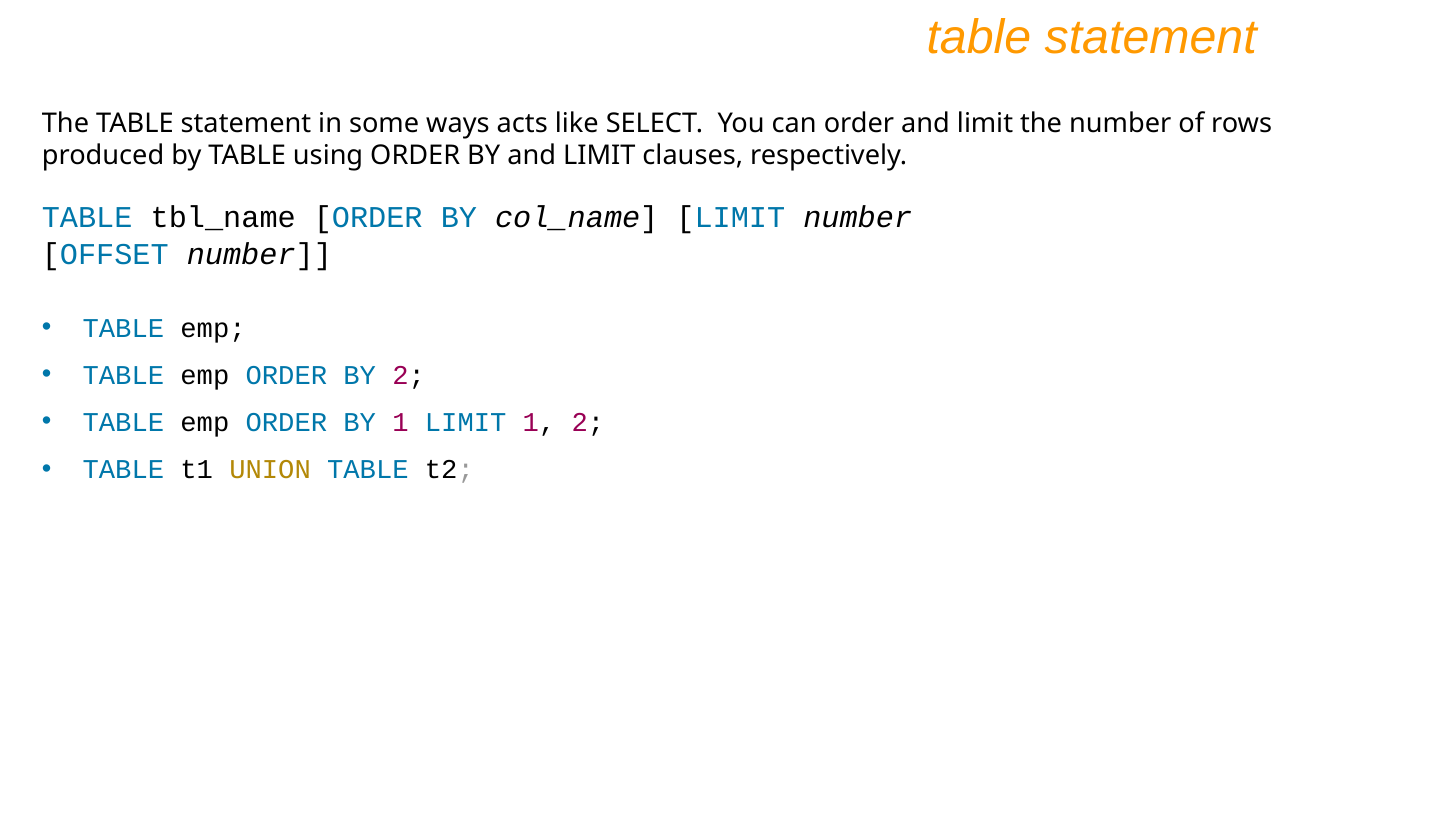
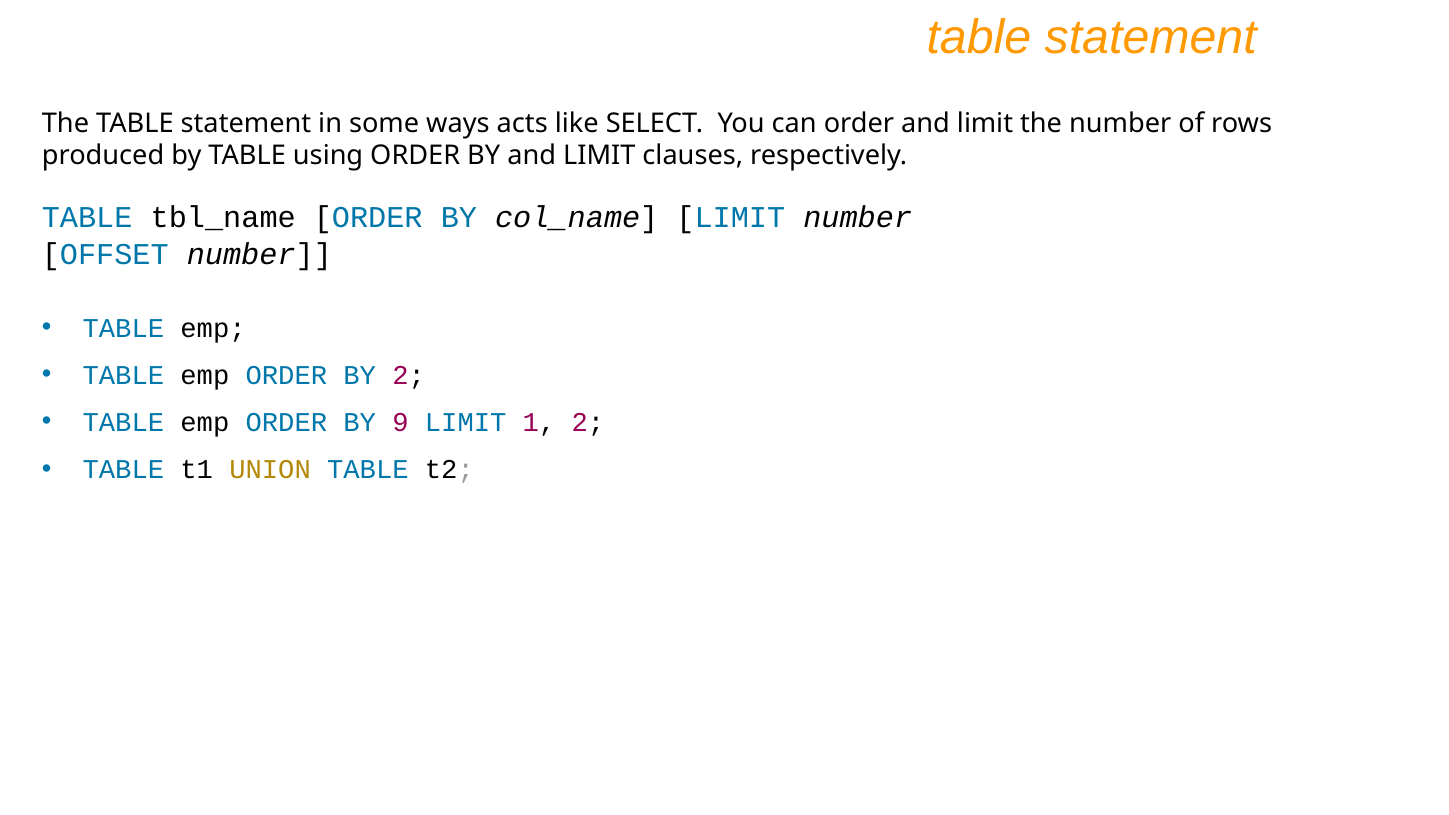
BY 1: 1 -> 9
